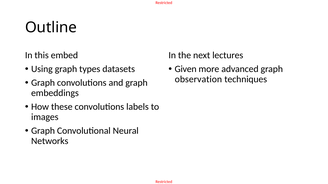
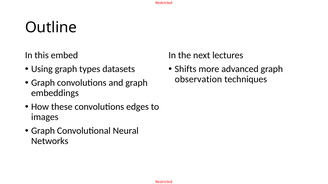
Given: Given -> Shifts
labels: labels -> edges
